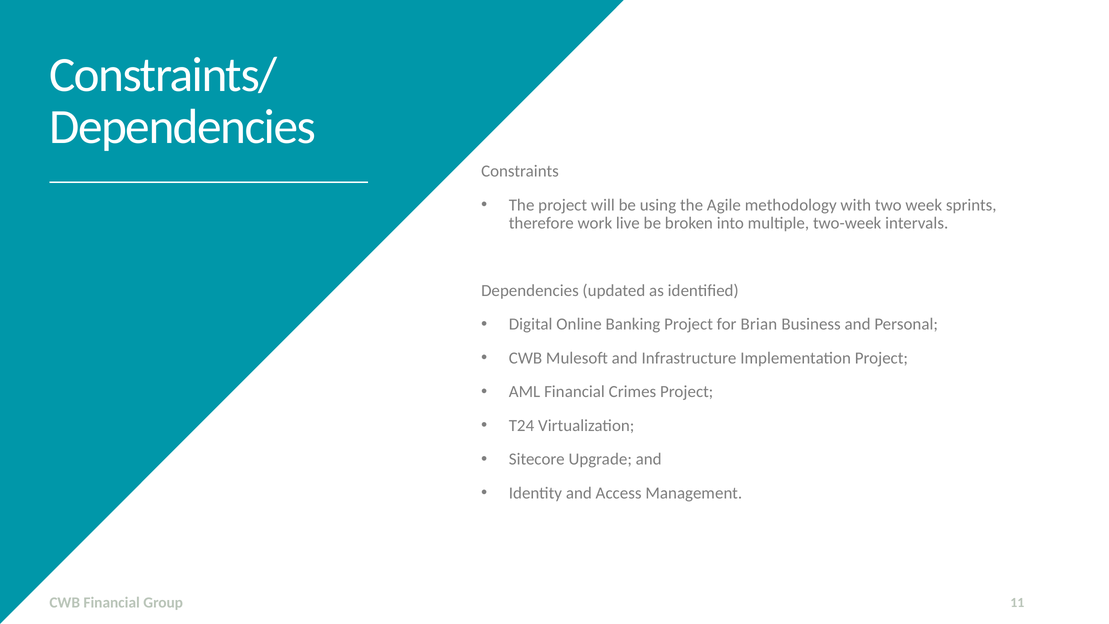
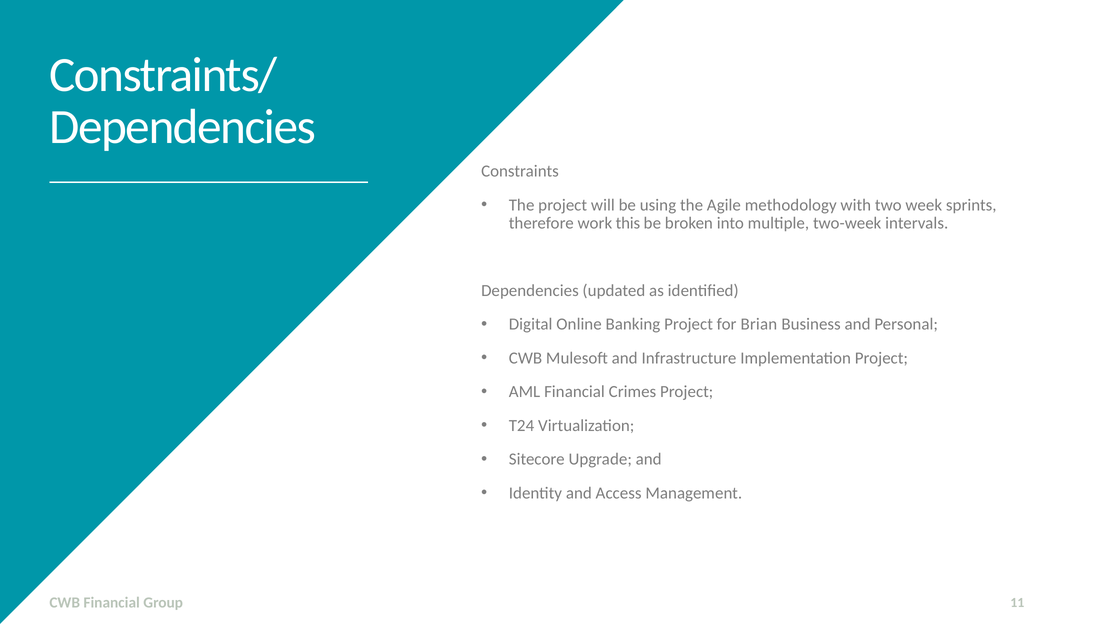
live: live -> this
